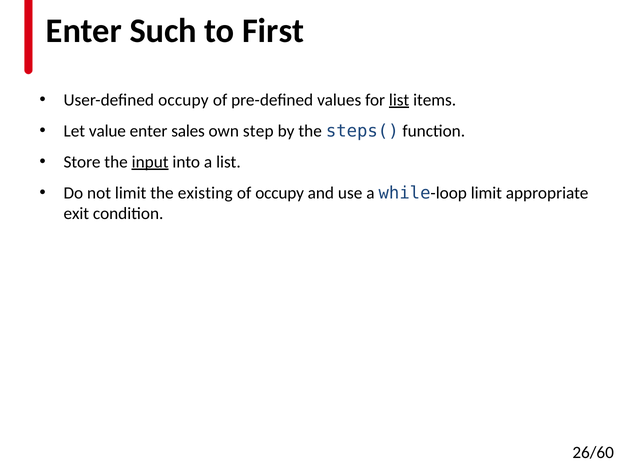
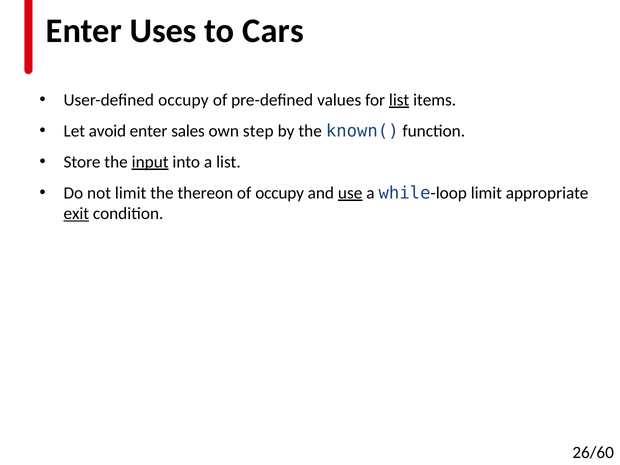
Such: Such -> Uses
First: First -> Cars
value: value -> avoid
steps(: steps( -> known(
existing: existing -> thereon
use underline: none -> present
exit underline: none -> present
